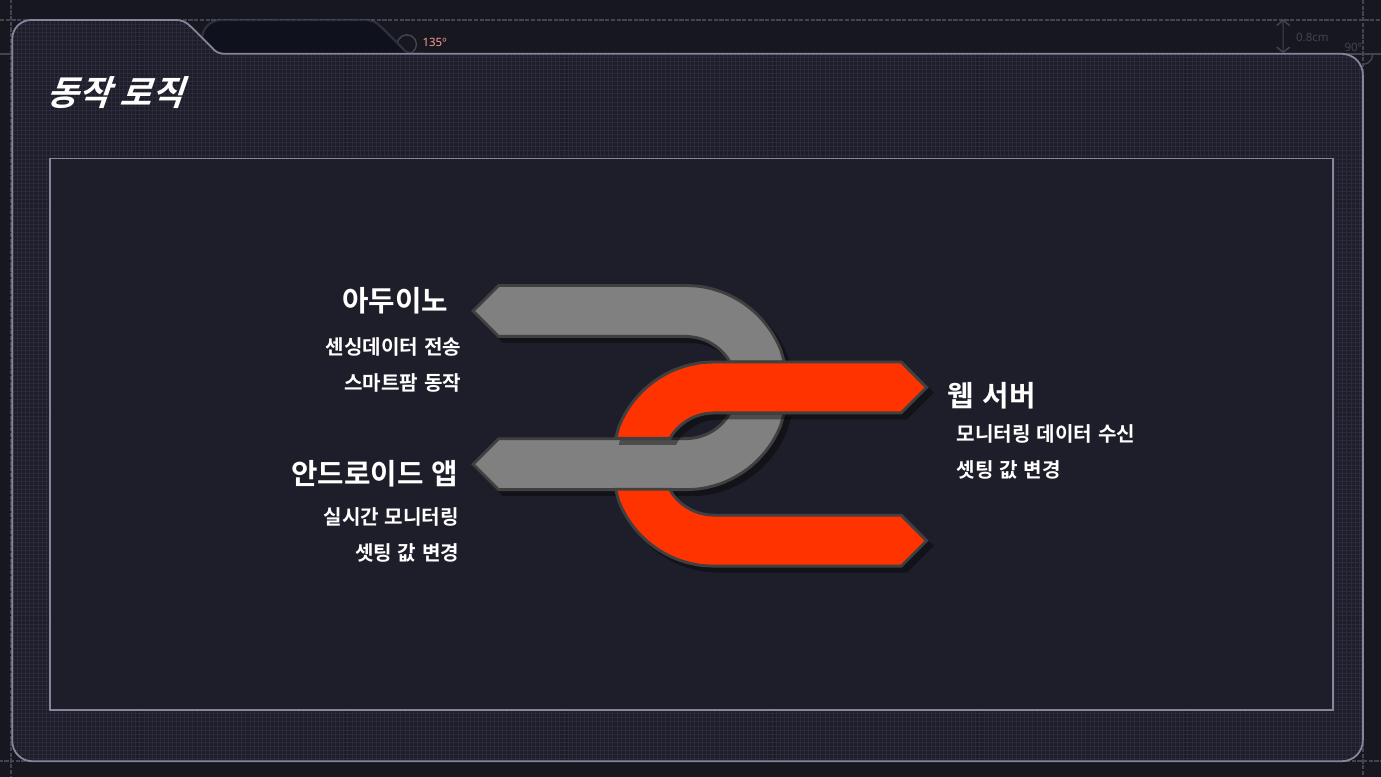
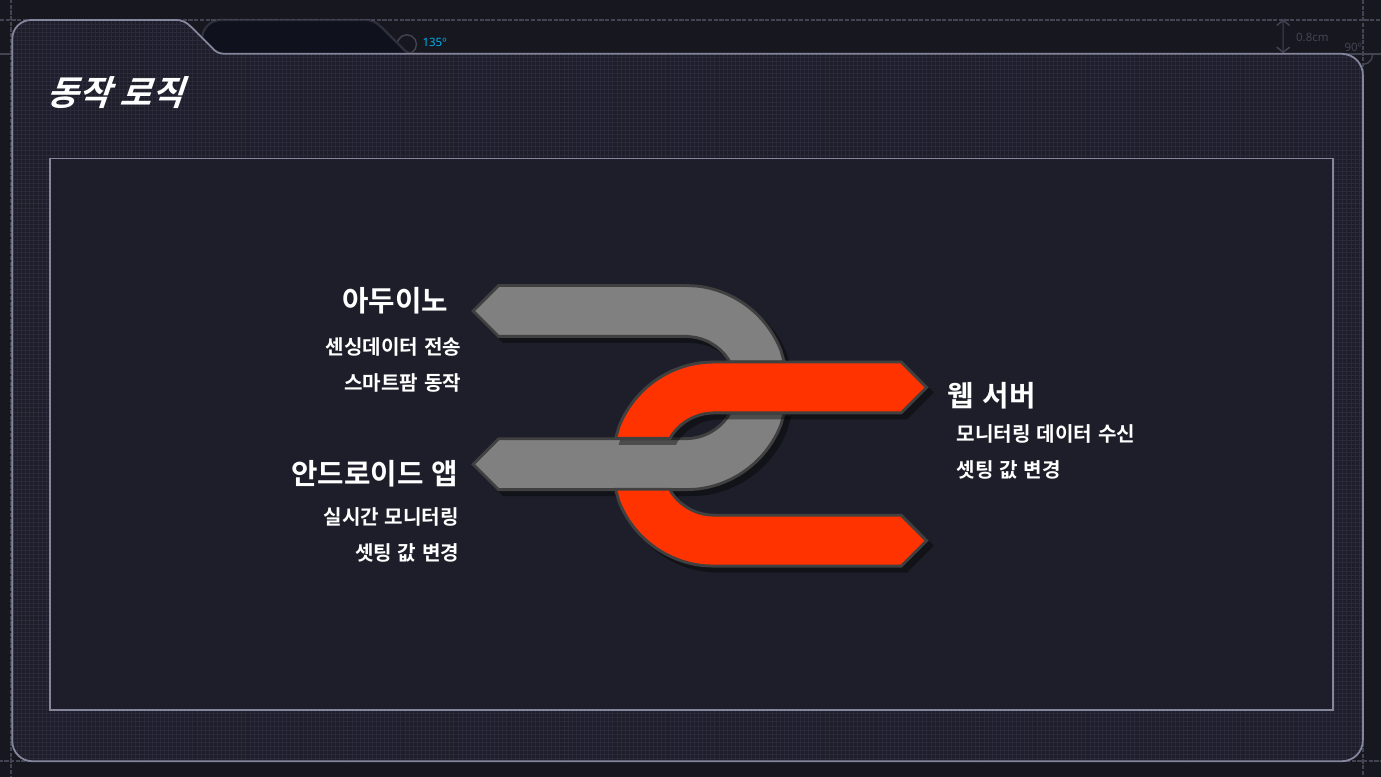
135º colour: pink -> light blue
